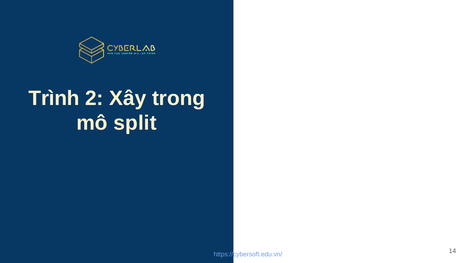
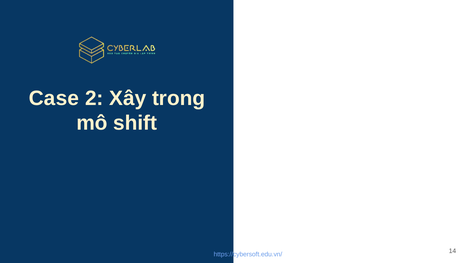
Trình: Trình -> Case
split: split -> shift
